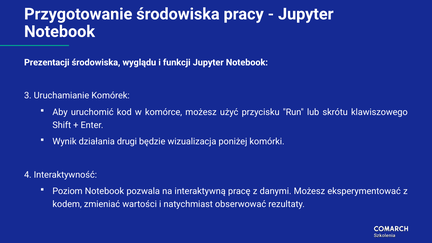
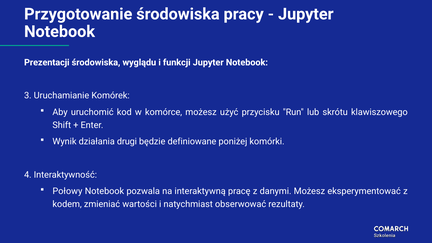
wizualizacja: wizualizacja -> definiowane
Poziom: Poziom -> Połowy
